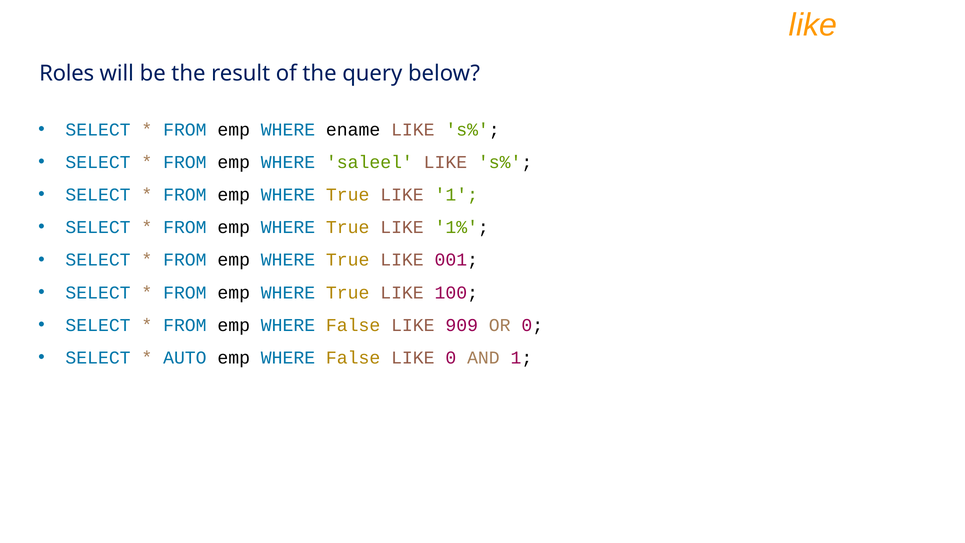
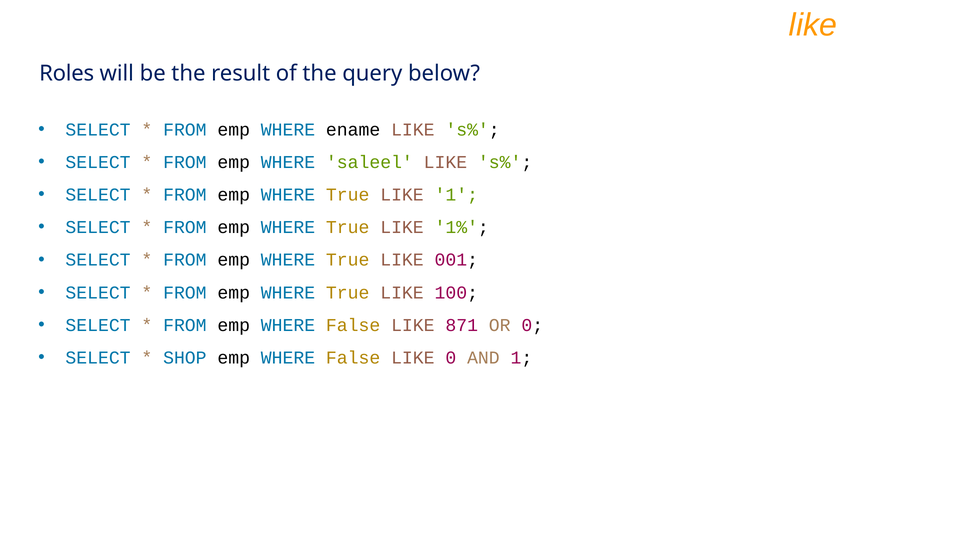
909: 909 -> 871
AUTO: AUTO -> SHOP
